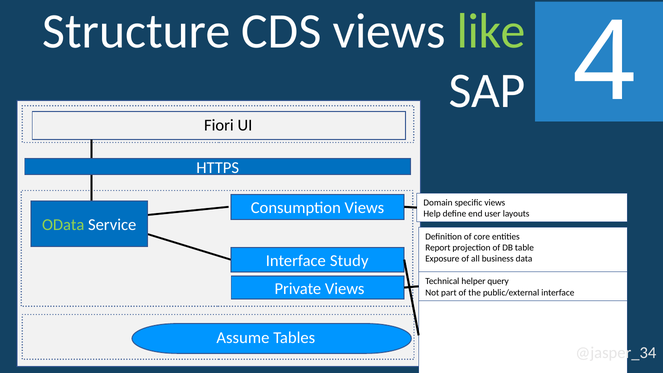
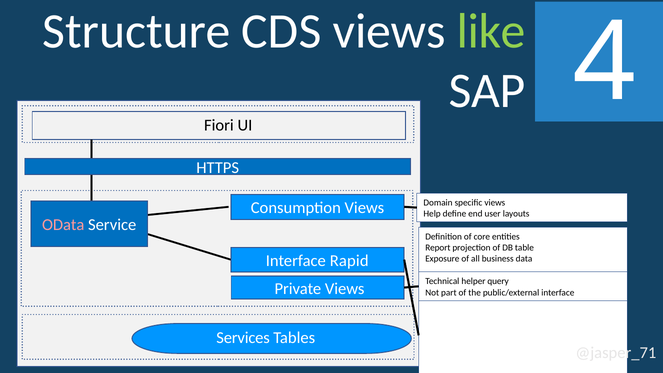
OData colour: light green -> pink
Study: Study -> Rapid
Assume: Assume -> Services
@jasper_34: @jasper_34 -> @jasper_71
